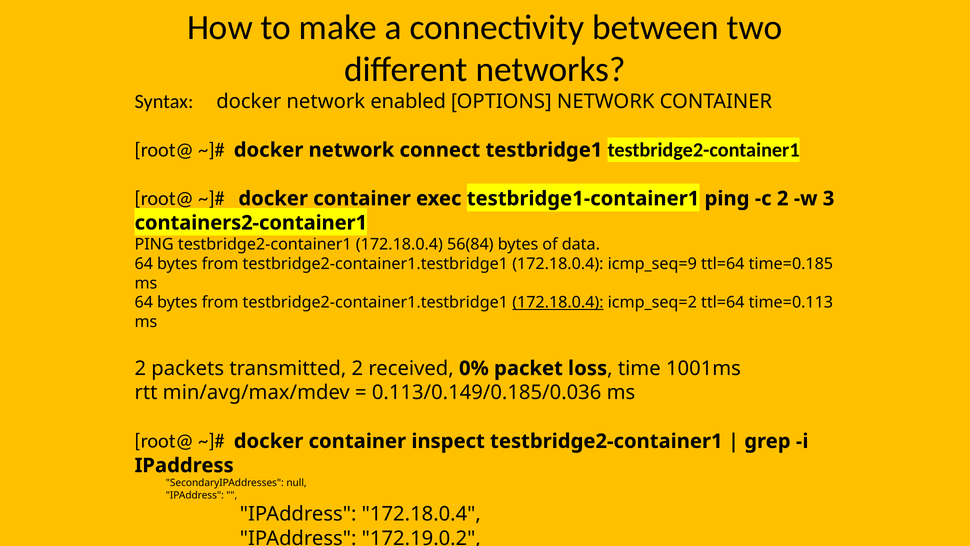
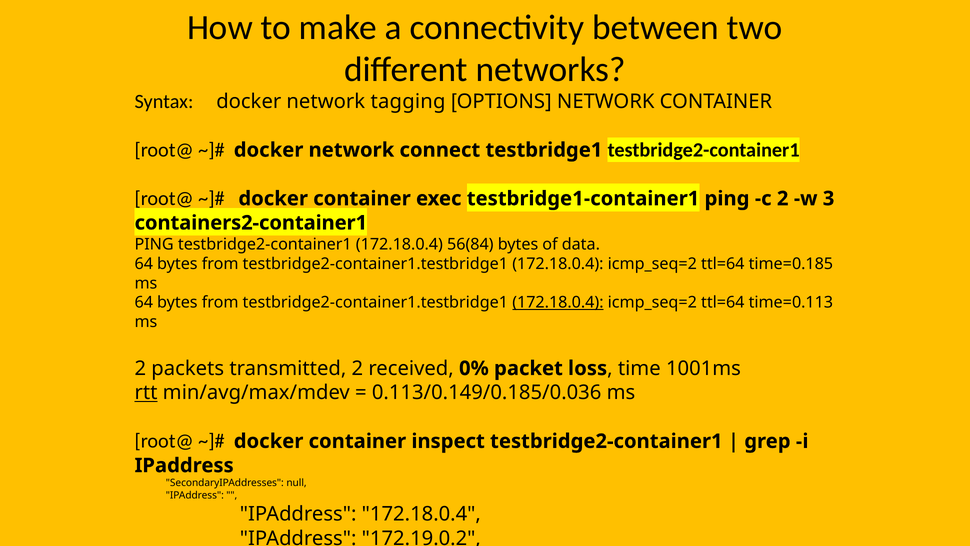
enabled: enabled -> tagging
icmp_seq=9 at (652, 264): icmp_seq=9 -> icmp_seq=2
rtt underline: none -> present
